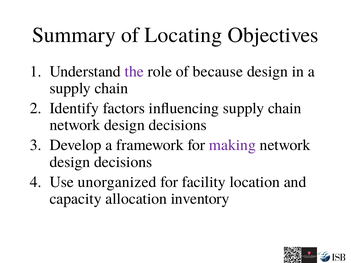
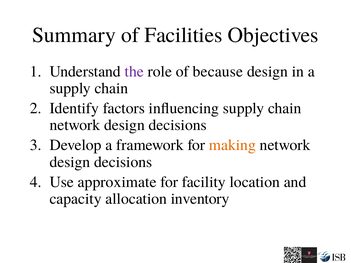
Locating: Locating -> Facilities
making colour: purple -> orange
unorganized: unorganized -> approximate
